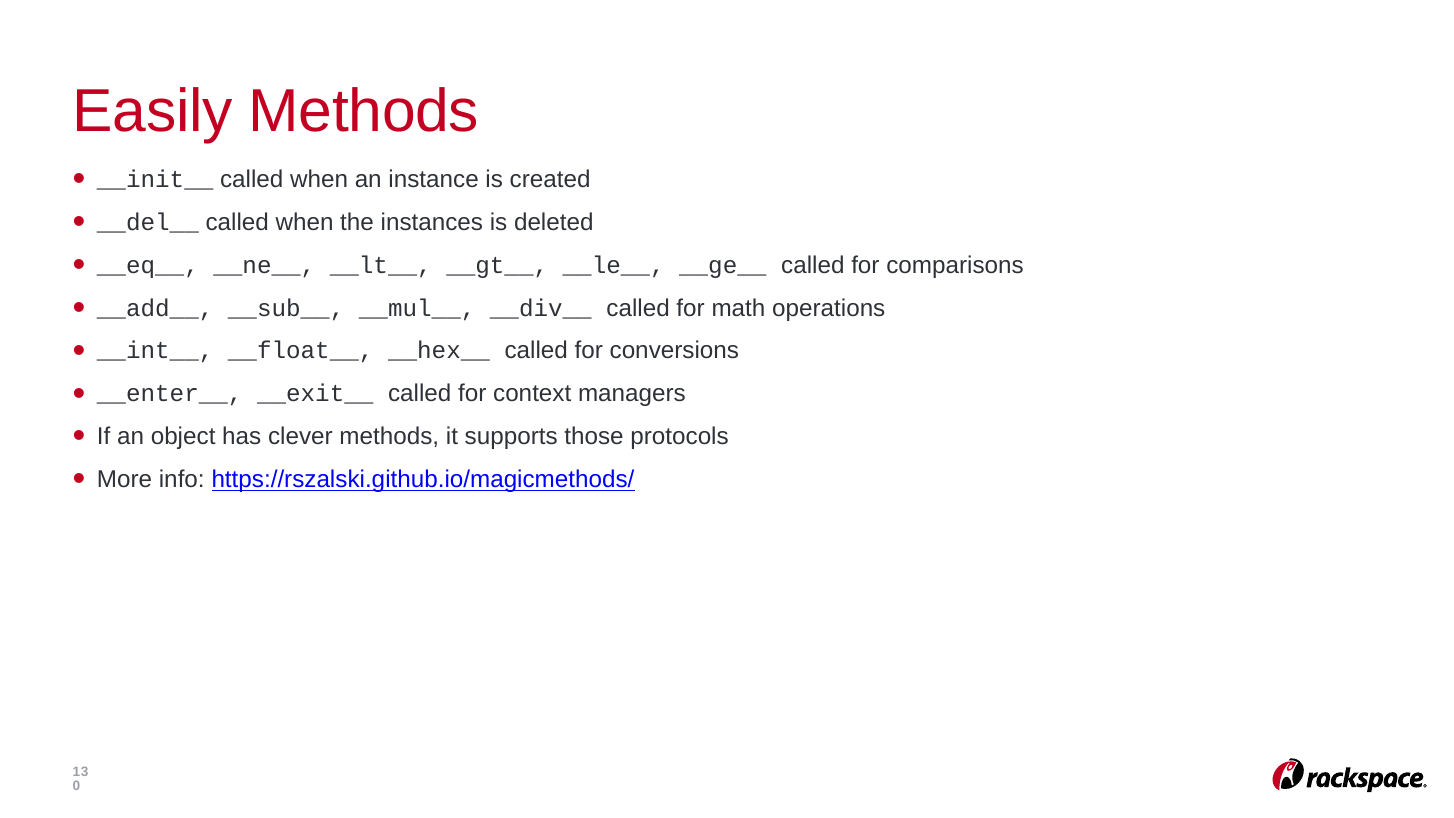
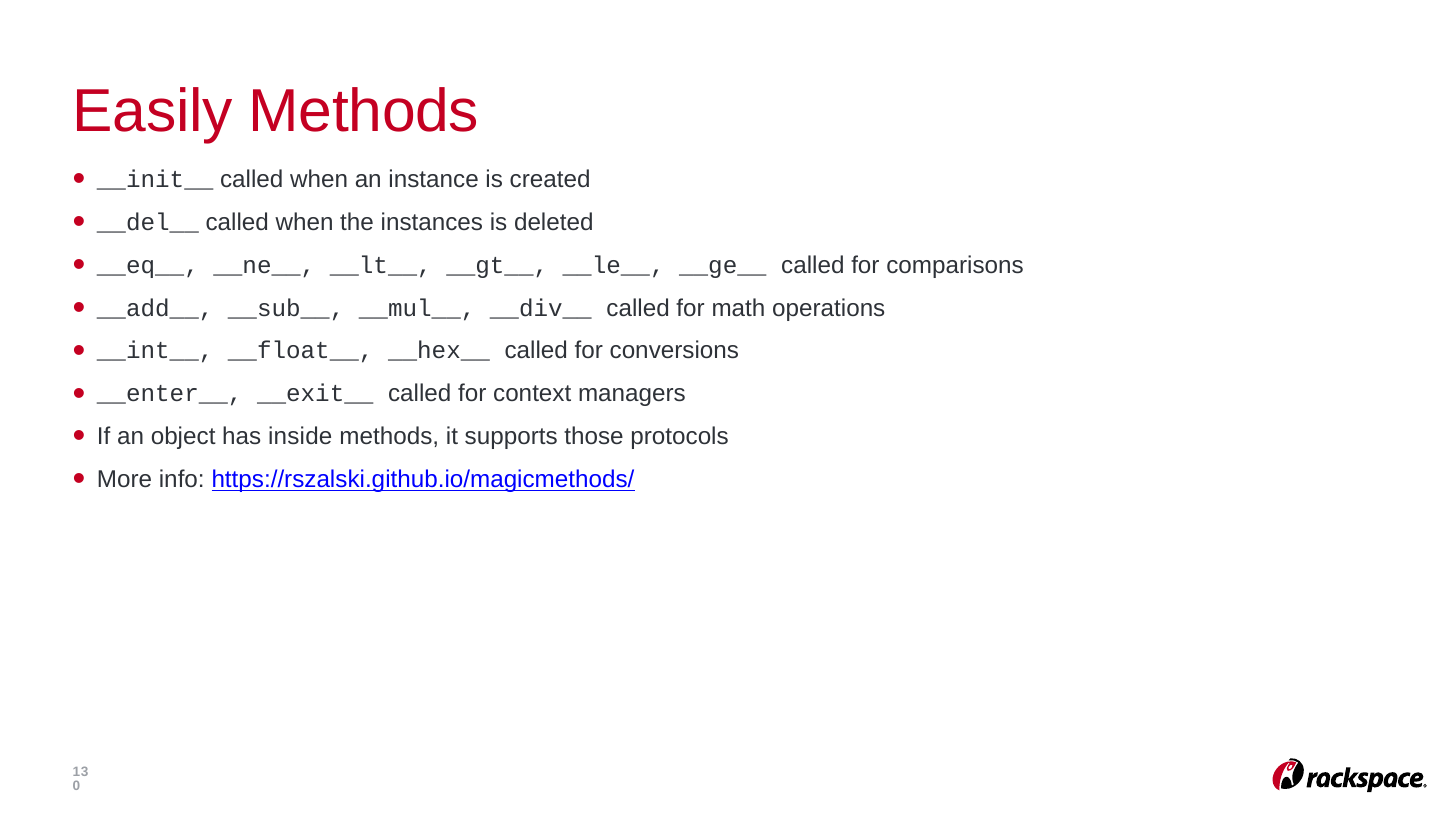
clever: clever -> inside
